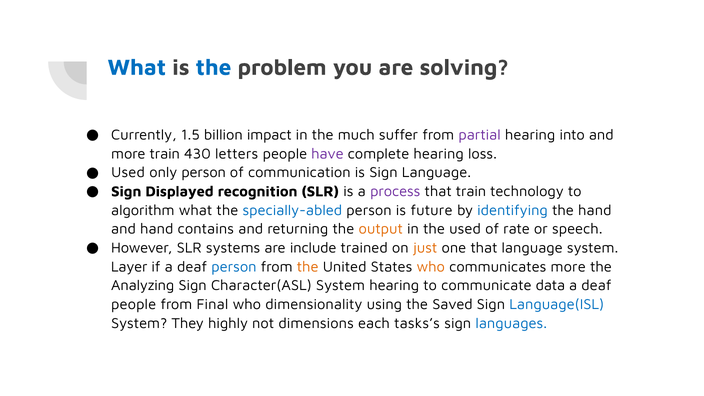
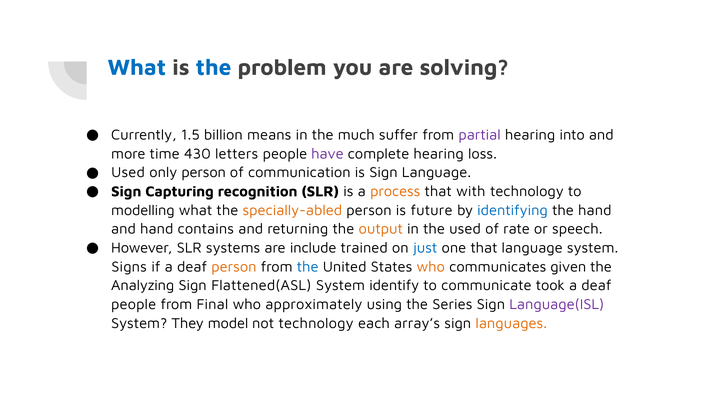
impact: impact -> means
more train: train -> time
Displayed: Displayed -> Capturing
process colour: purple -> orange
that train: train -> with
algorithm: algorithm -> modelling
specially-abled colour: blue -> orange
just colour: orange -> blue
Layer: Layer -> Signs
person at (234, 267) colour: blue -> orange
the at (308, 267) colour: orange -> blue
communicates more: more -> given
Character(ASL: Character(ASL -> Flattened(ASL
System hearing: hearing -> identify
data: data -> took
dimensionality: dimensionality -> approximately
Saved: Saved -> Series
Language(ISL colour: blue -> purple
highly: highly -> model
not dimensions: dimensions -> technology
tasks’s: tasks’s -> array’s
languages colour: blue -> orange
